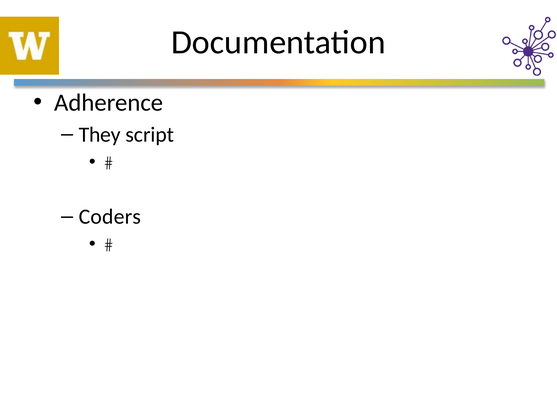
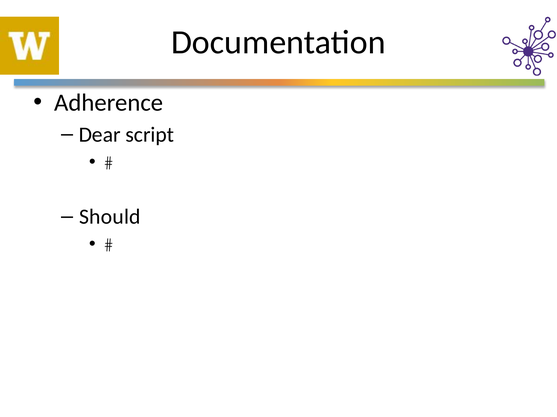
They: They -> Dear
Coders: Coders -> Should
